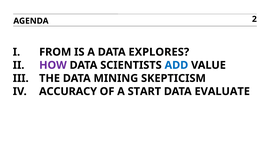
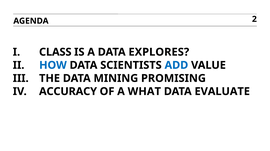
FROM: FROM -> CLASS
HOW colour: purple -> blue
SKEPTICISM: SKEPTICISM -> PROMISING
START: START -> WHAT
